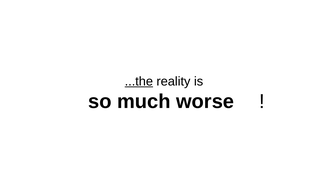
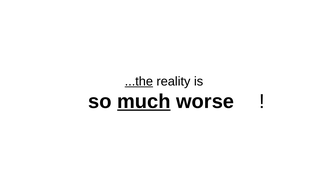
much underline: none -> present
